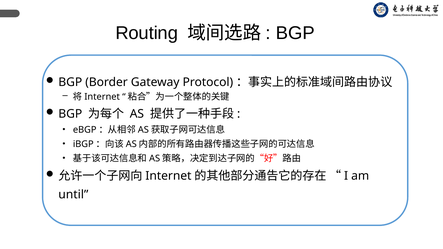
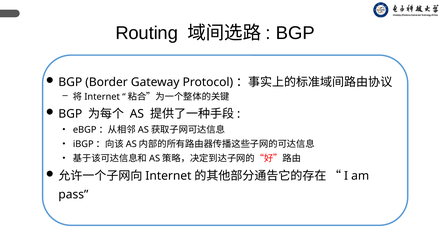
until: until -> pass
